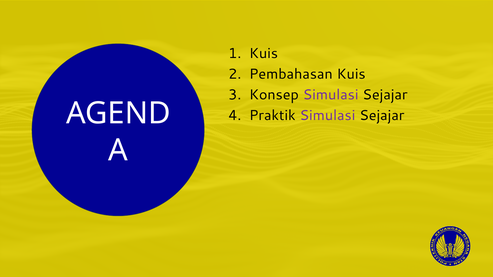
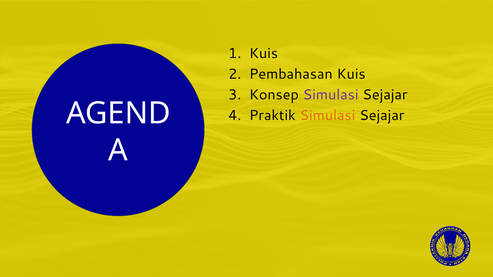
Simulasi at (327, 115) colour: purple -> orange
